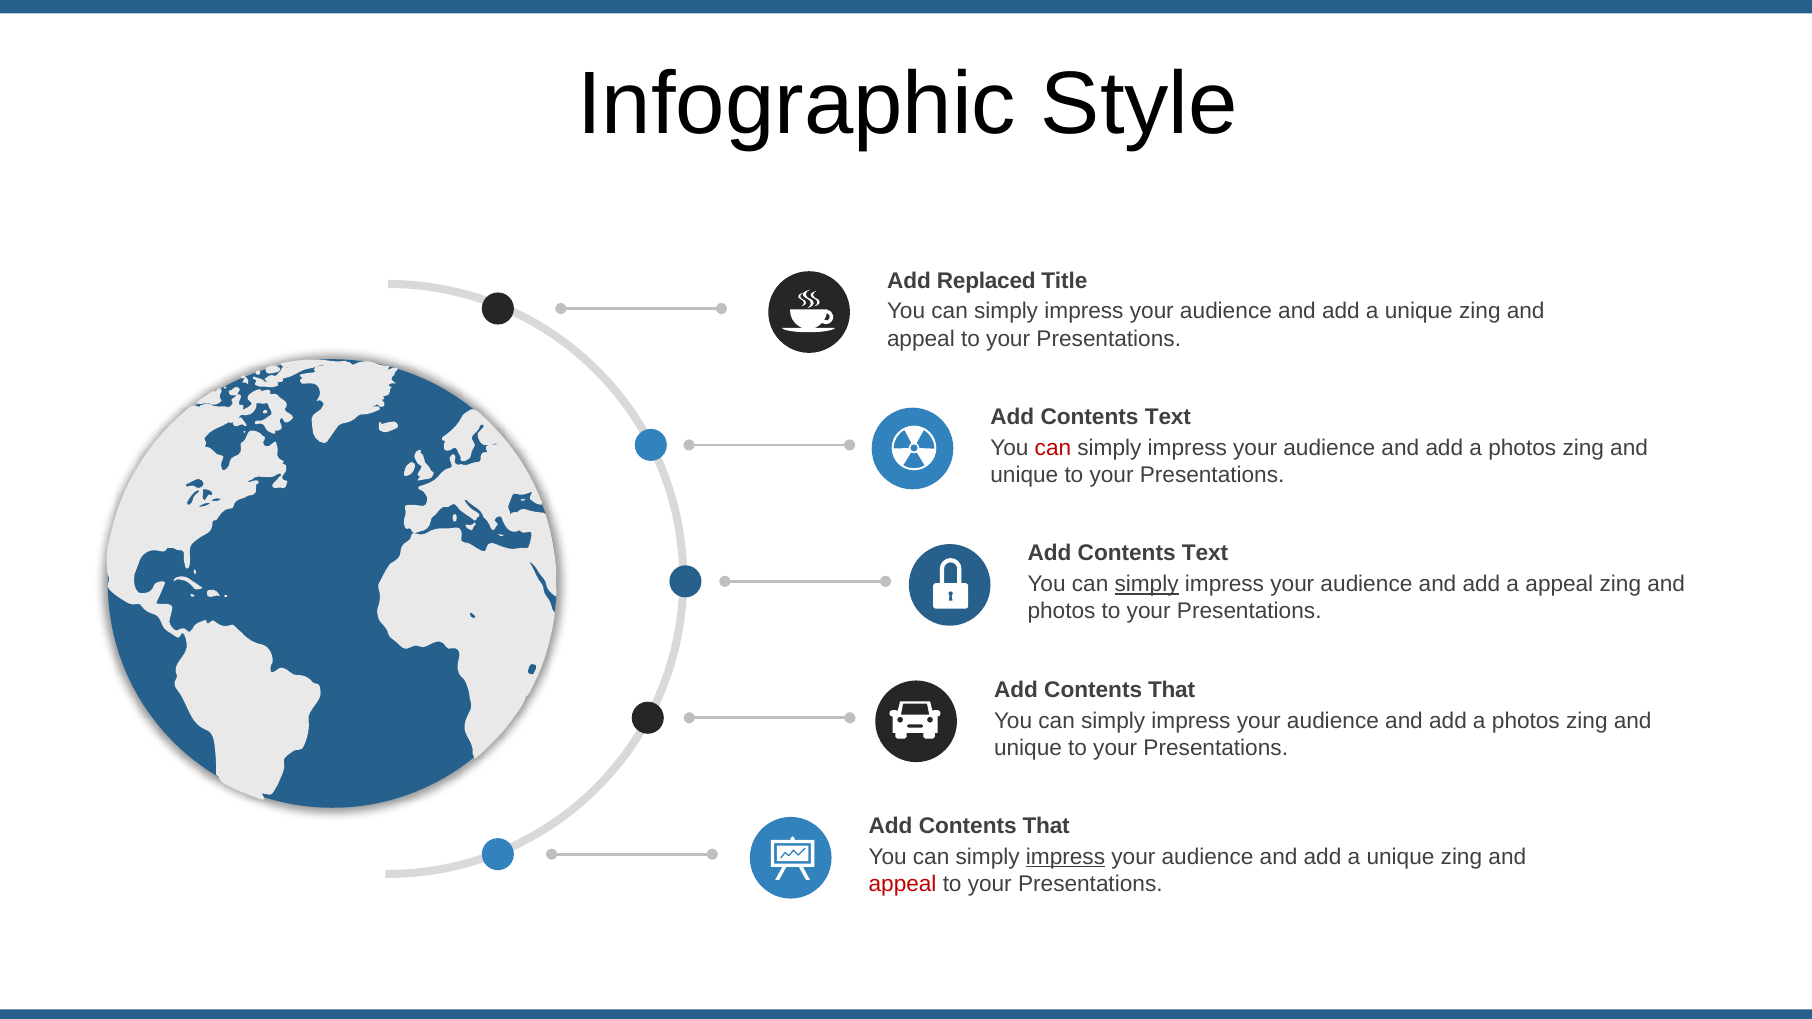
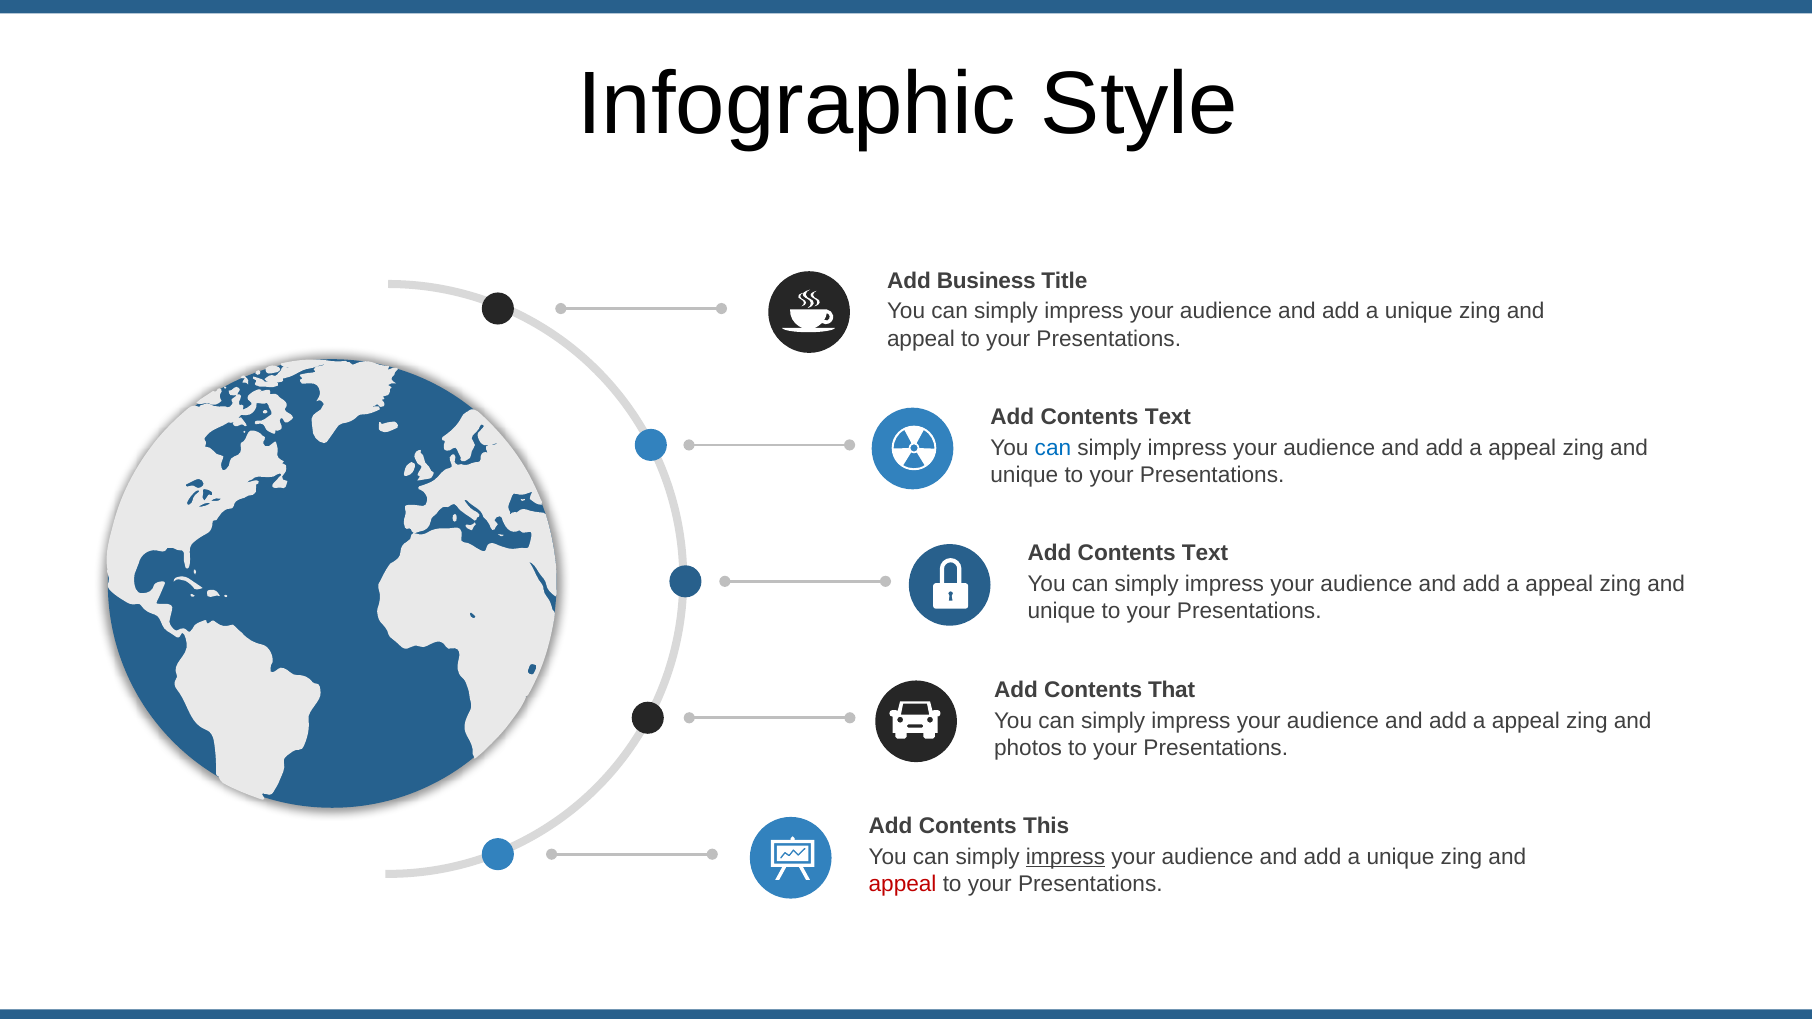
Replaced: Replaced -> Business
can at (1053, 448) colour: red -> blue
photos at (1522, 448): photos -> appeal
simply at (1147, 584) underline: present -> none
photos at (1061, 612): photos -> unique
photos at (1526, 721): photos -> appeal
unique at (1028, 748): unique -> photos
That at (1046, 826): That -> This
